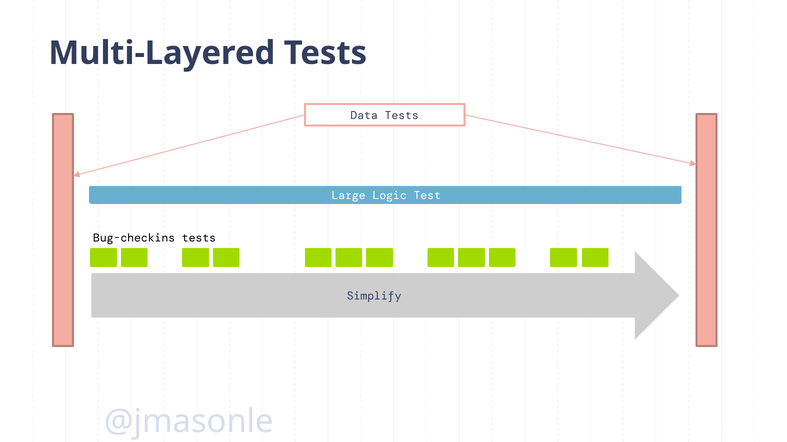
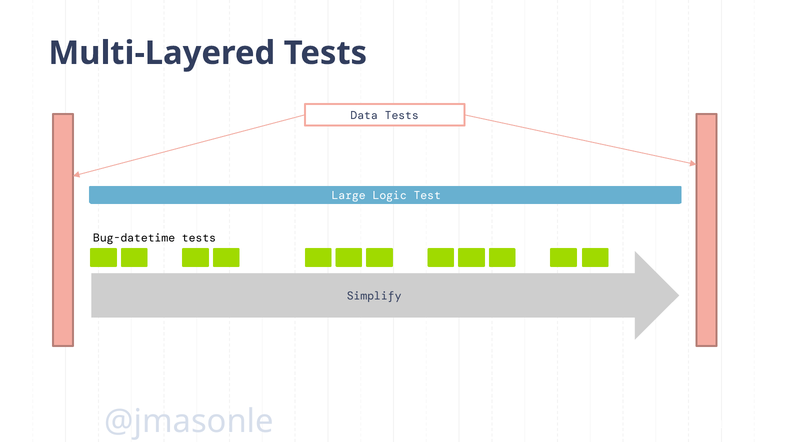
Bug-checkins: Bug-checkins -> Bug-datetime
